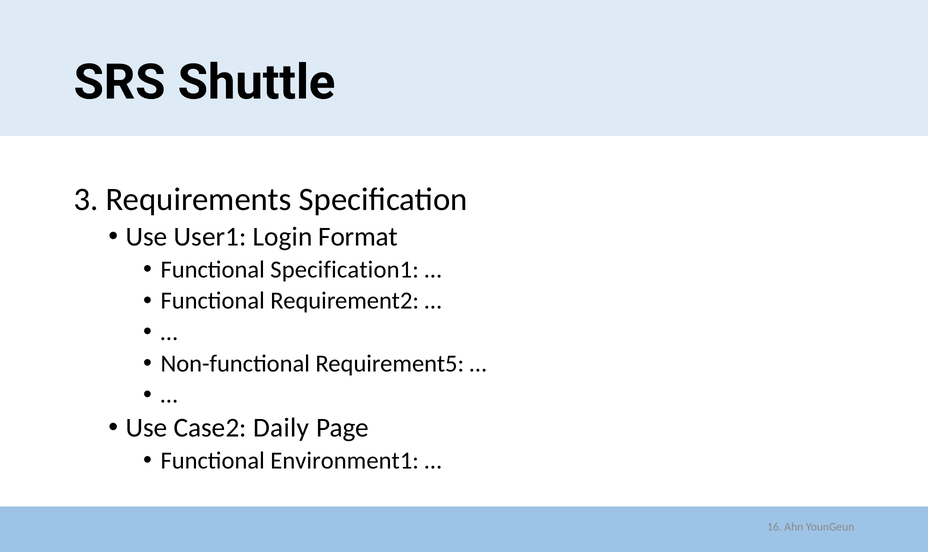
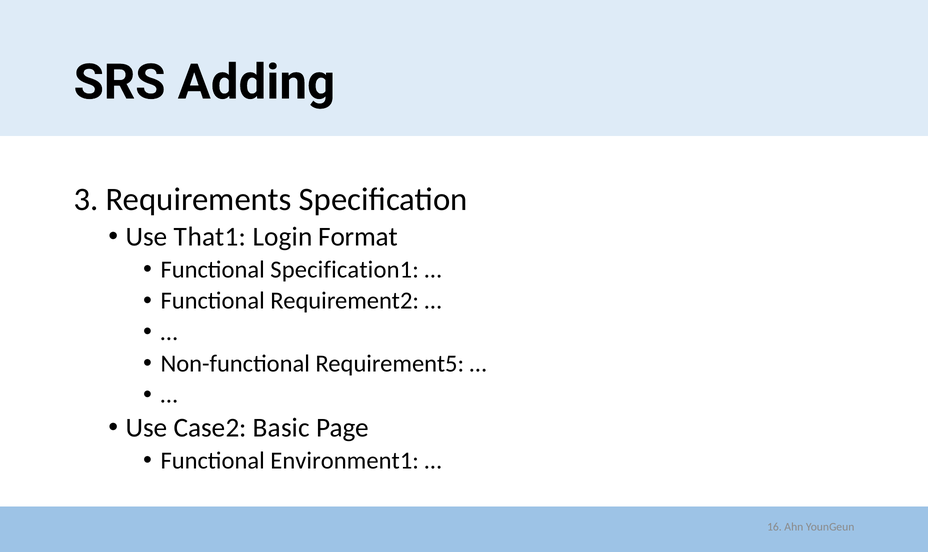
Shuttle: Shuttle -> Adding
User1: User1 -> That1
Daily: Daily -> Basic
